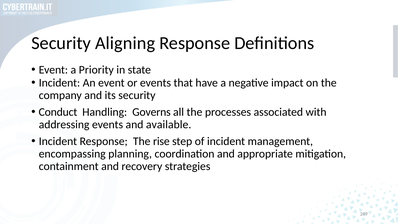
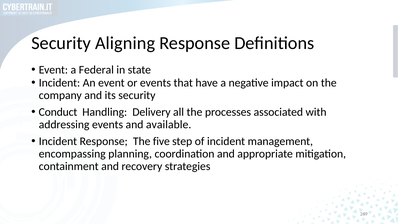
Priority: Priority -> Federal
Governs: Governs -> Delivery
rise: rise -> five
